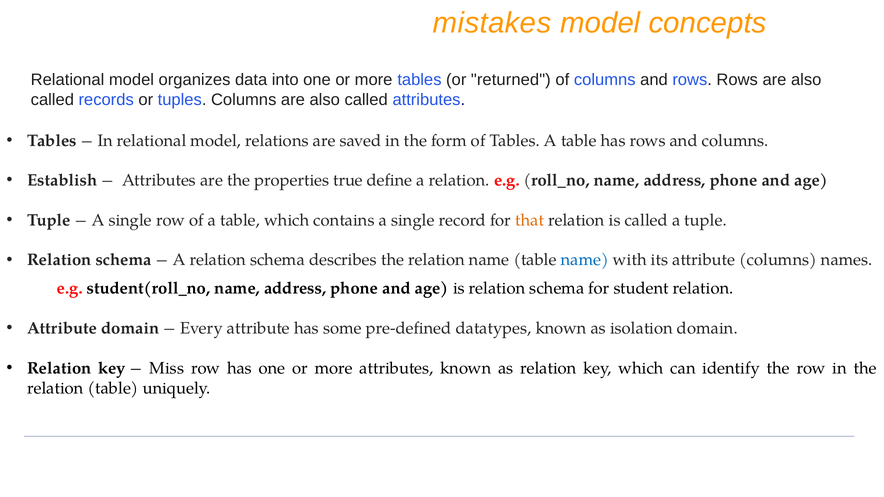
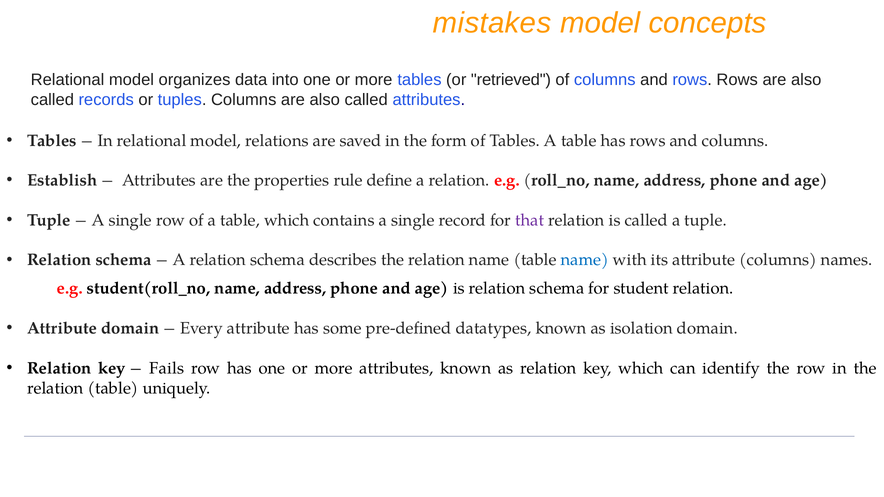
returned: returned -> retrieved
true: true -> rule
that colour: orange -> purple
Miss: Miss -> Fails
